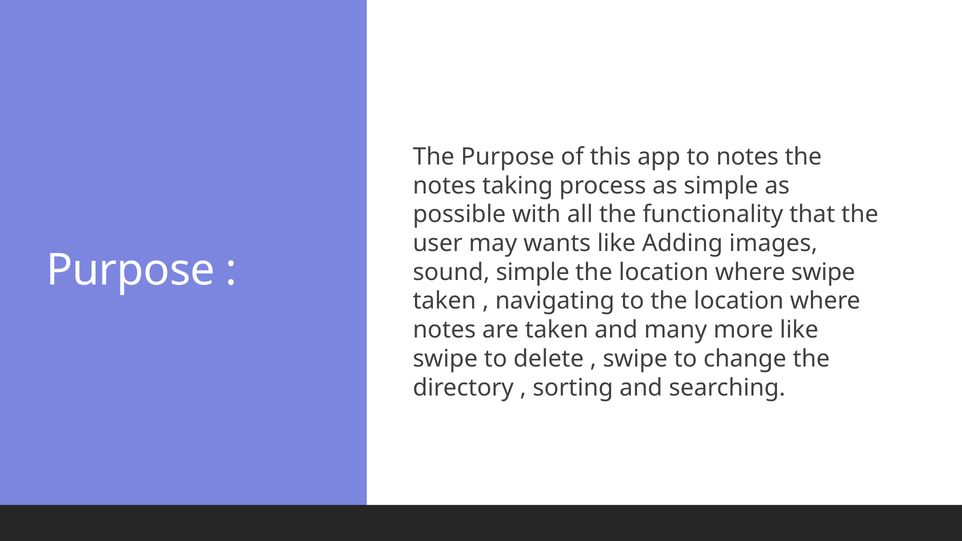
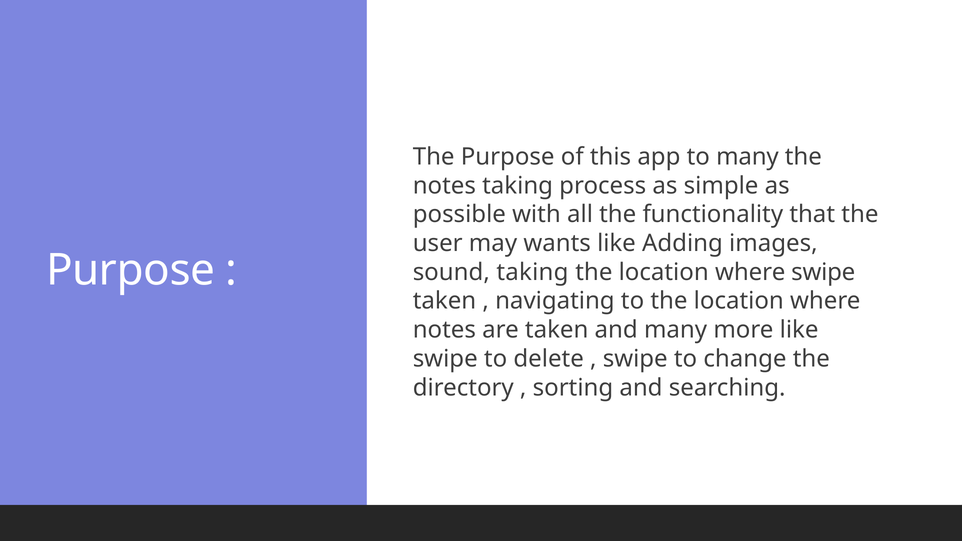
to notes: notes -> many
sound simple: simple -> taking
